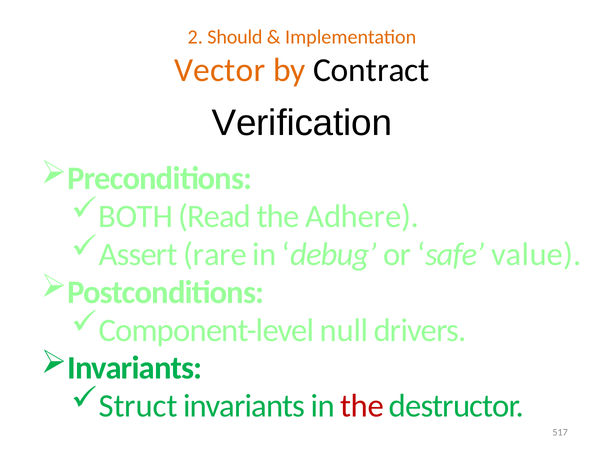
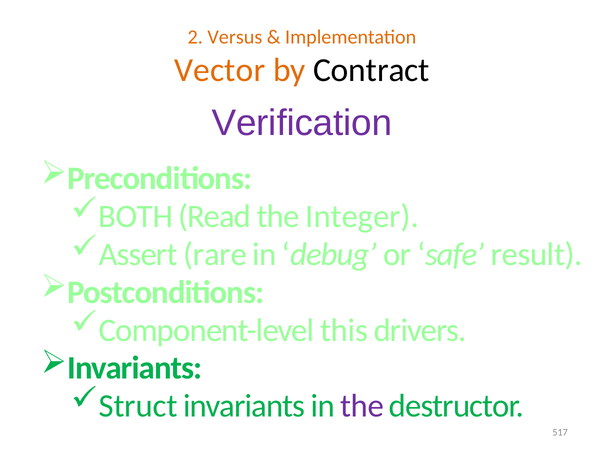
Should: Should -> Versus
Verification colour: black -> purple
Adhere: Adhere -> Integer
value: value -> result
null: null -> this
the at (362, 406) colour: red -> purple
